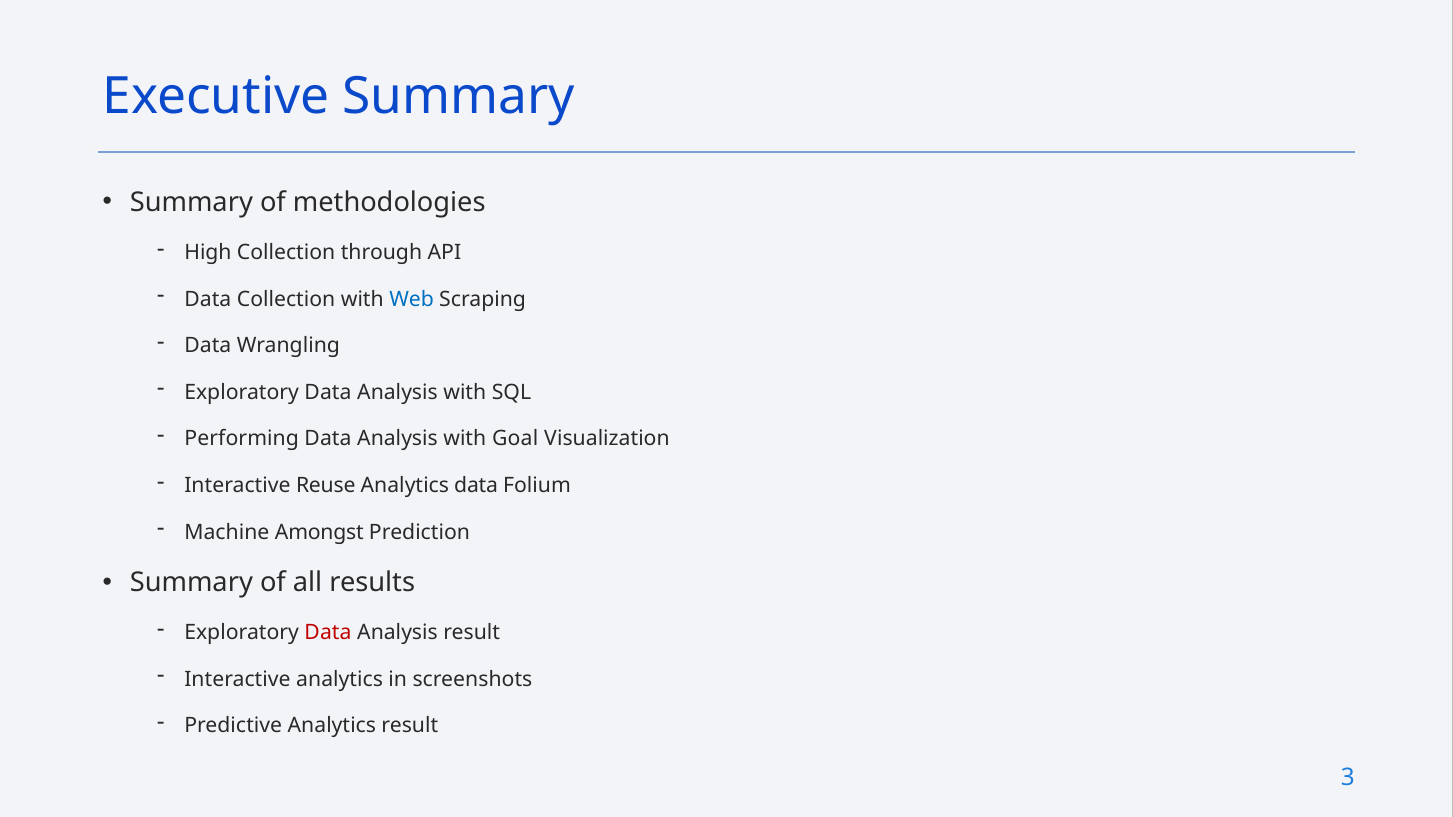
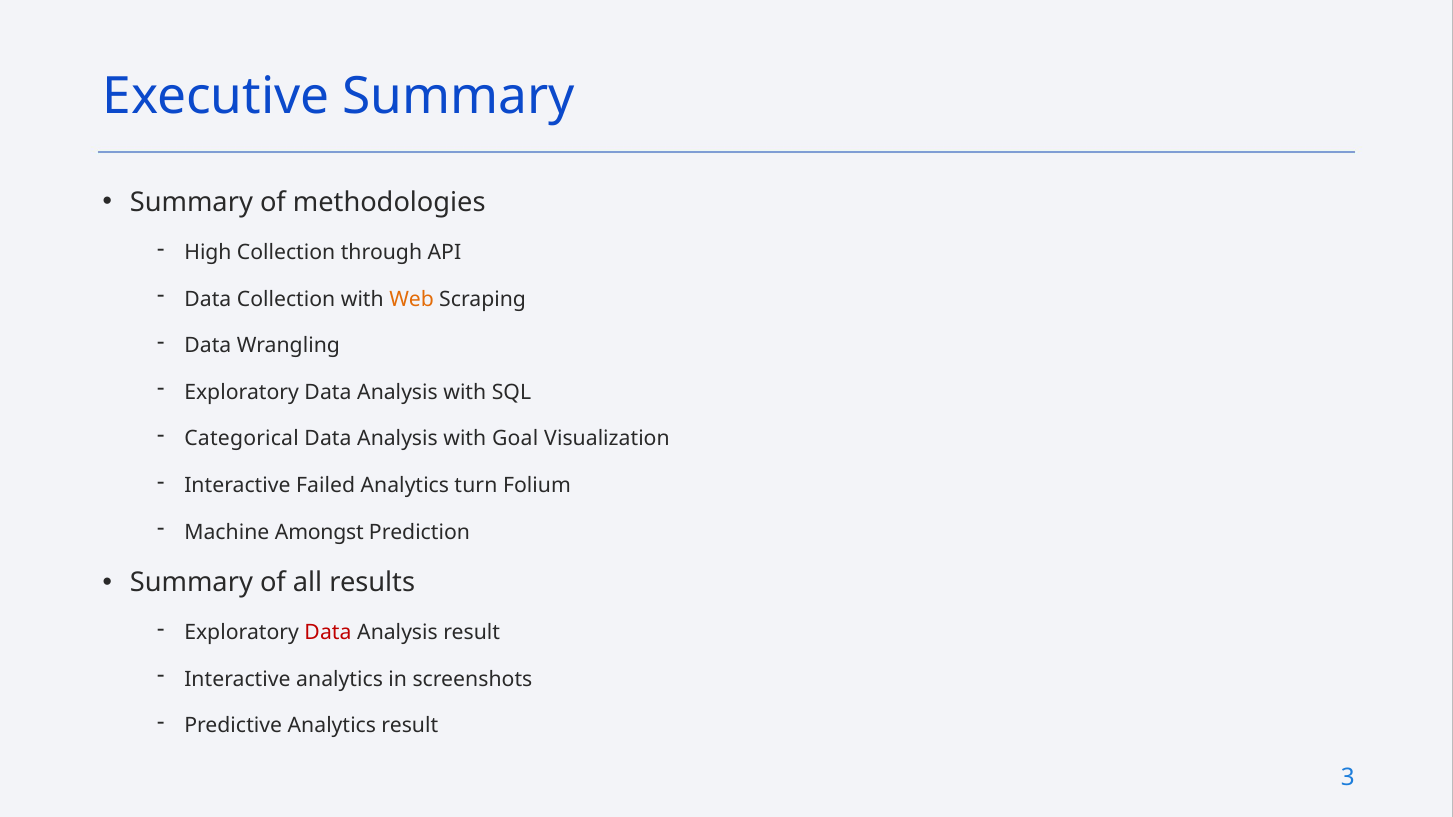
Web colour: blue -> orange
Performing: Performing -> Categorical
Reuse: Reuse -> Failed
Analytics data: data -> turn
